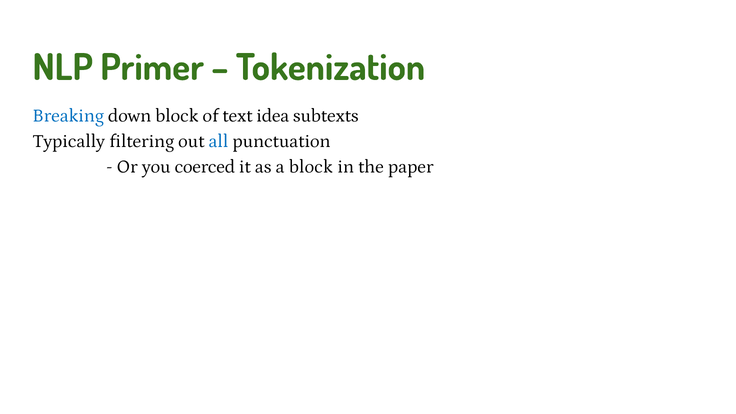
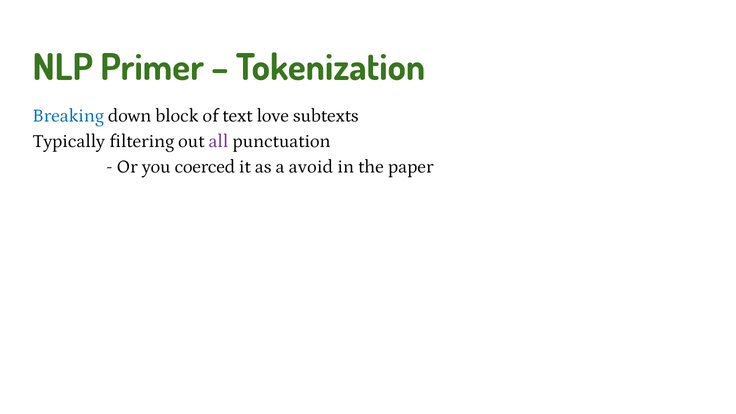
idea: idea -> love
all colour: blue -> purple
a block: block -> avoid
